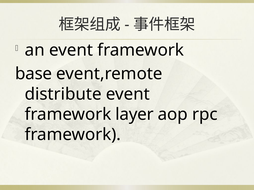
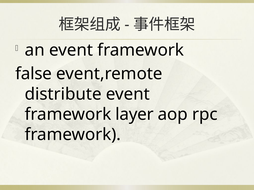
base: base -> false
